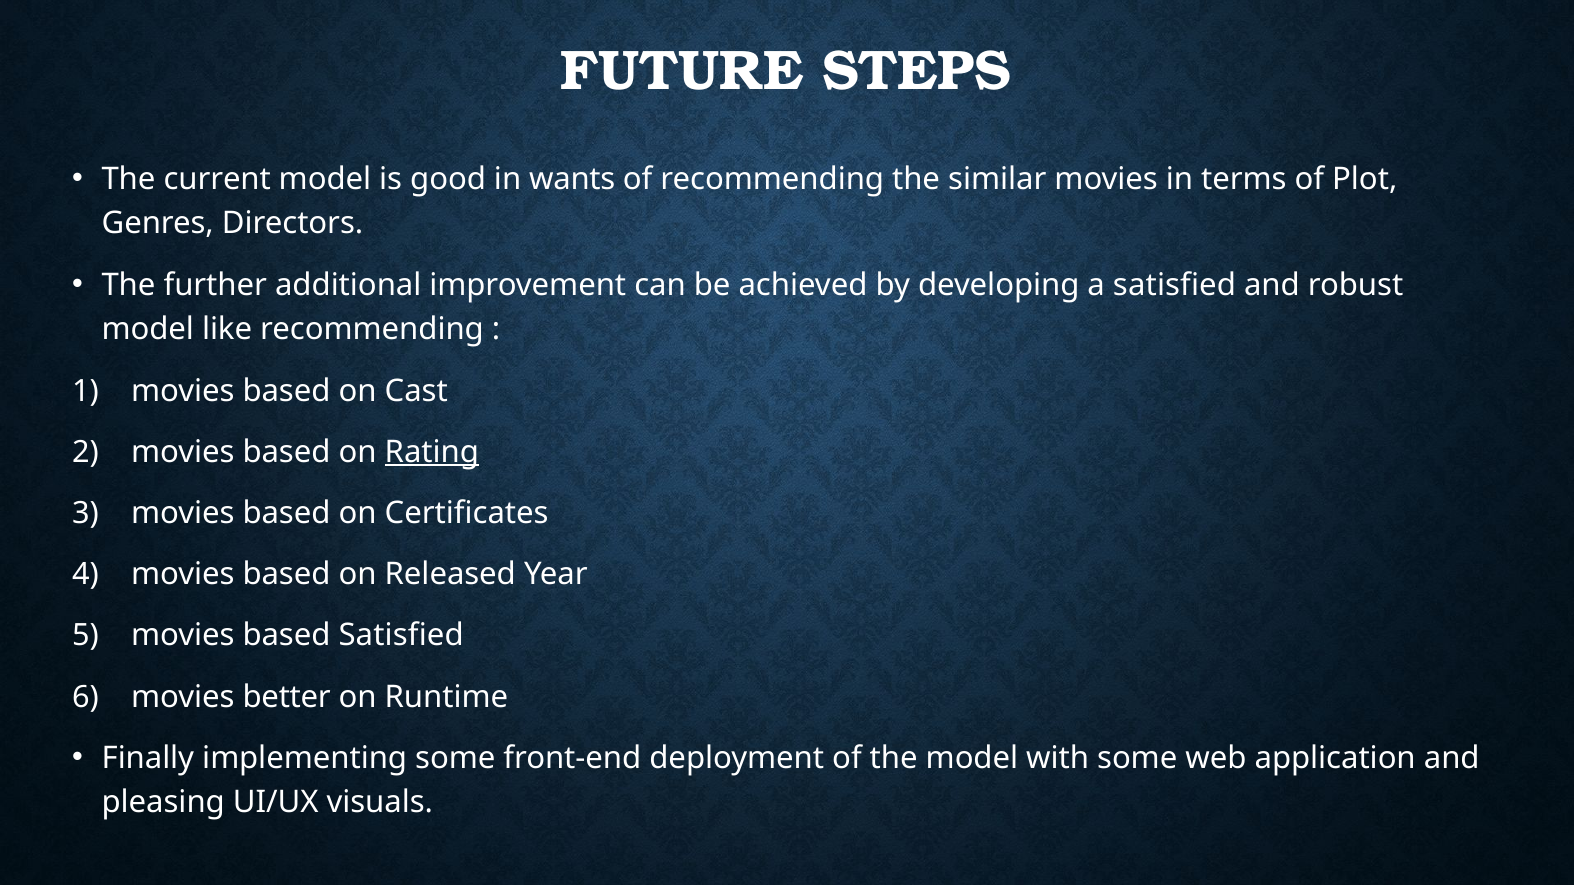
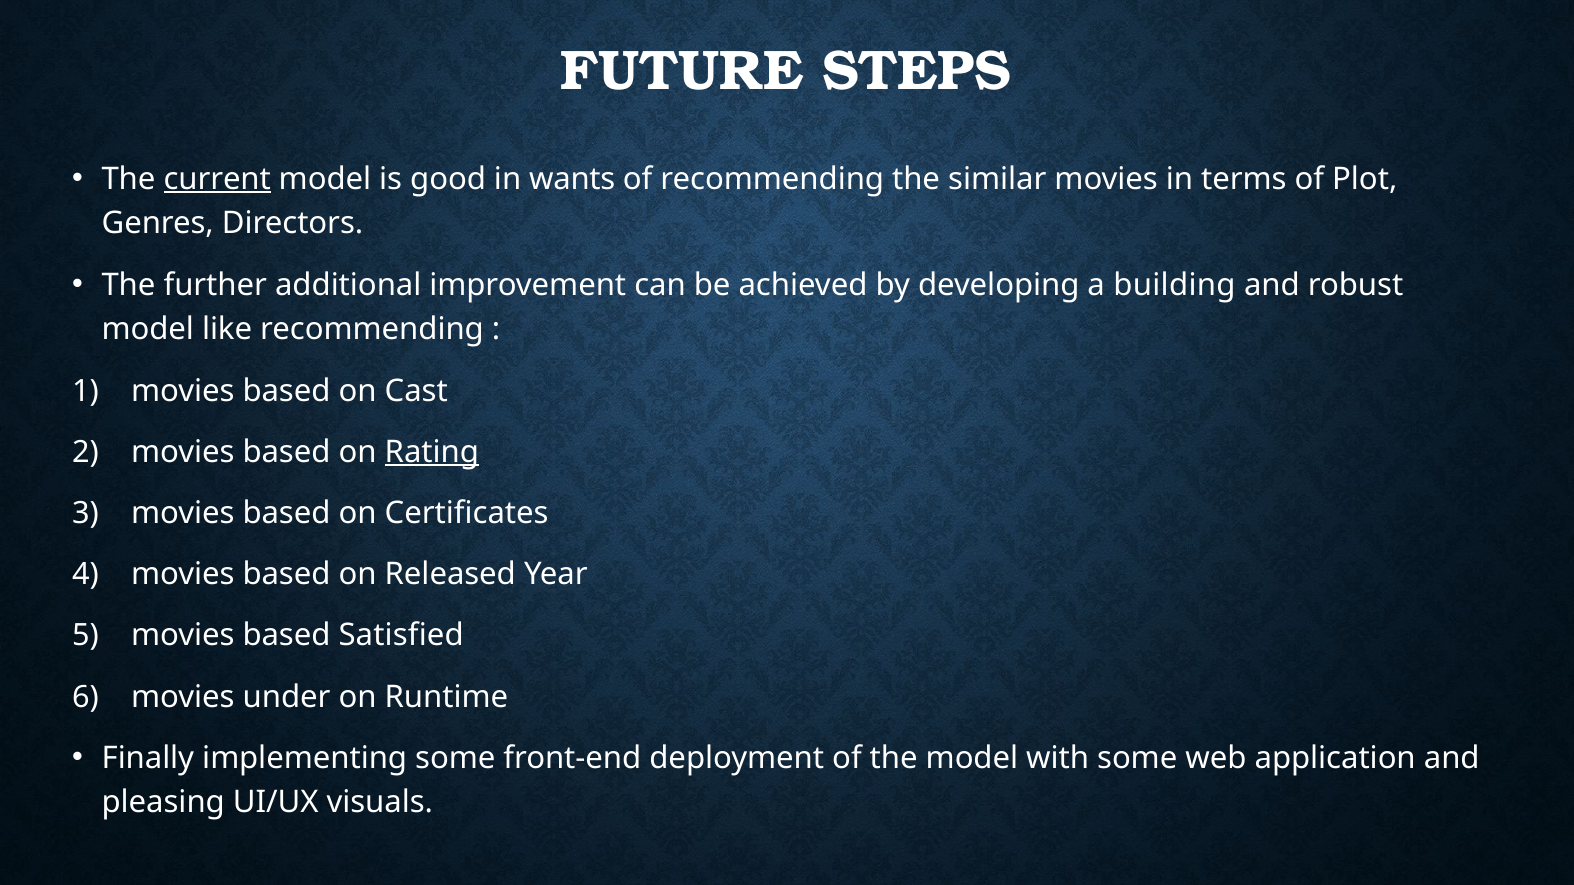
current underline: none -> present
a satisfied: satisfied -> building
better: better -> under
